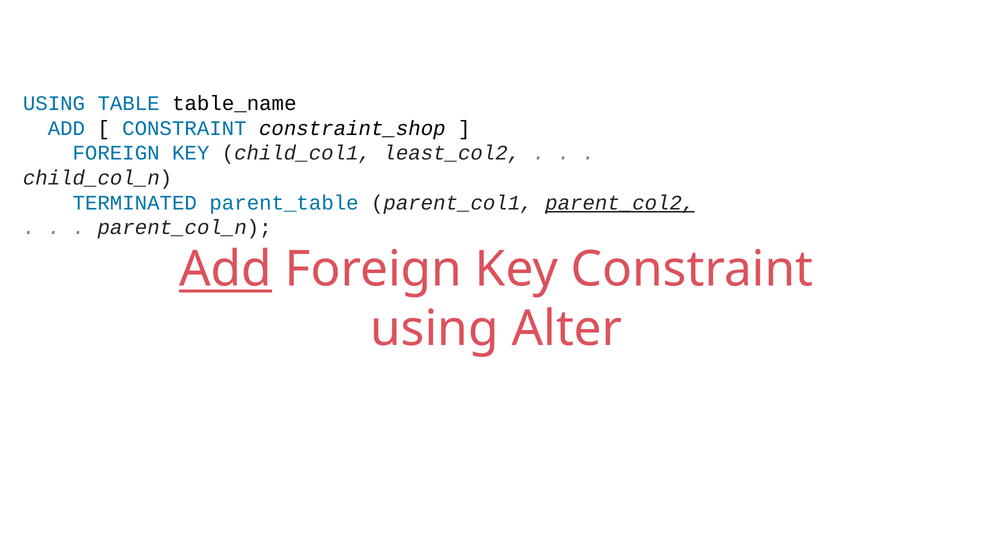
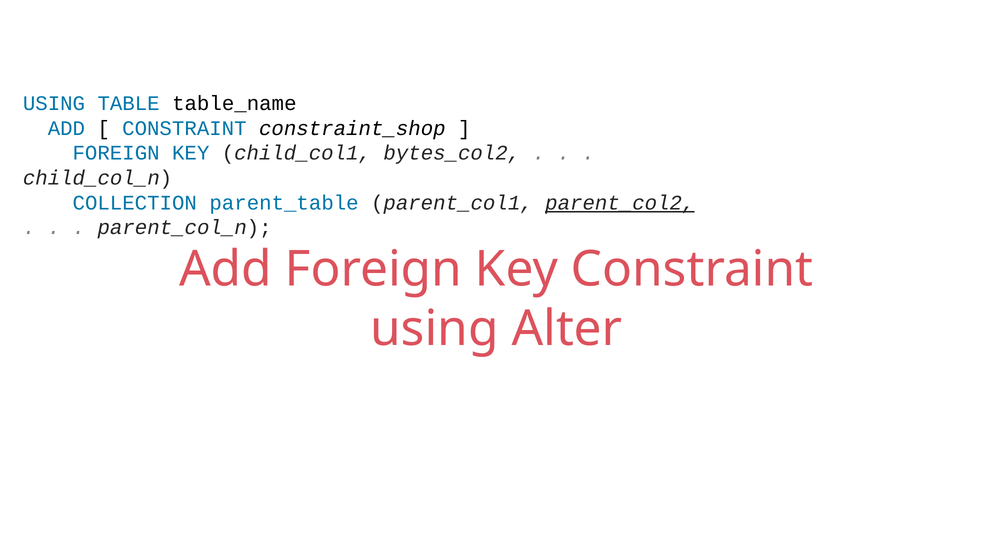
least_col2: least_col2 -> bytes_col2
TERMINATED: TERMINATED -> COLLECTION
Add at (226, 269) underline: present -> none
